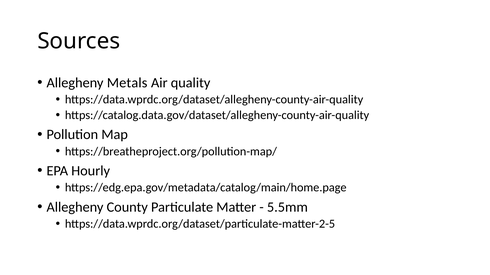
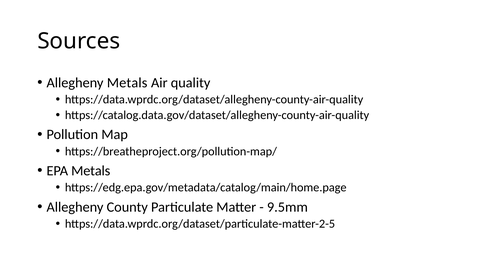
EPA Hourly: Hourly -> Metals
5.5mm: 5.5mm -> 9.5mm
